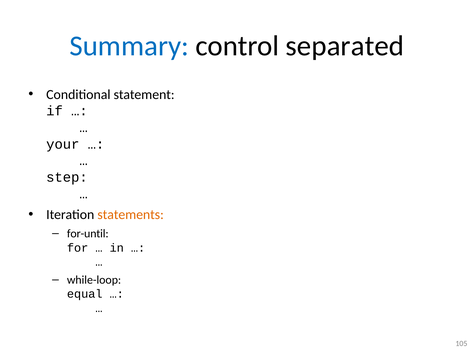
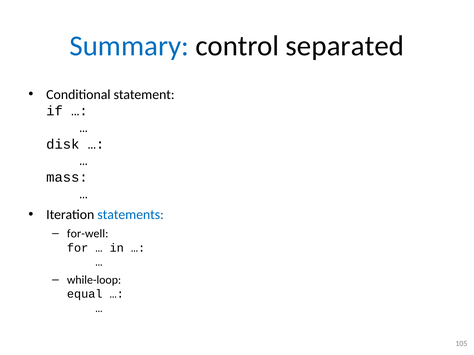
your: your -> disk
step: step -> mass
statements colour: orange -> blue
for-until: for-until -> for-well
